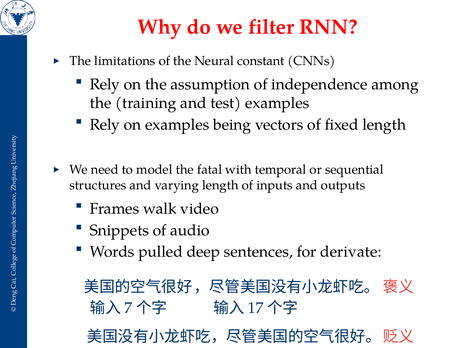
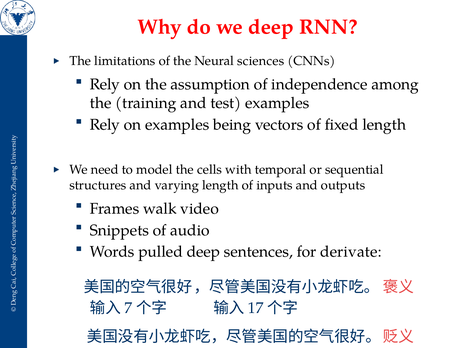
we filter: filter -> deep
constant: constant -> sciences
fatal: fatal -> cells
